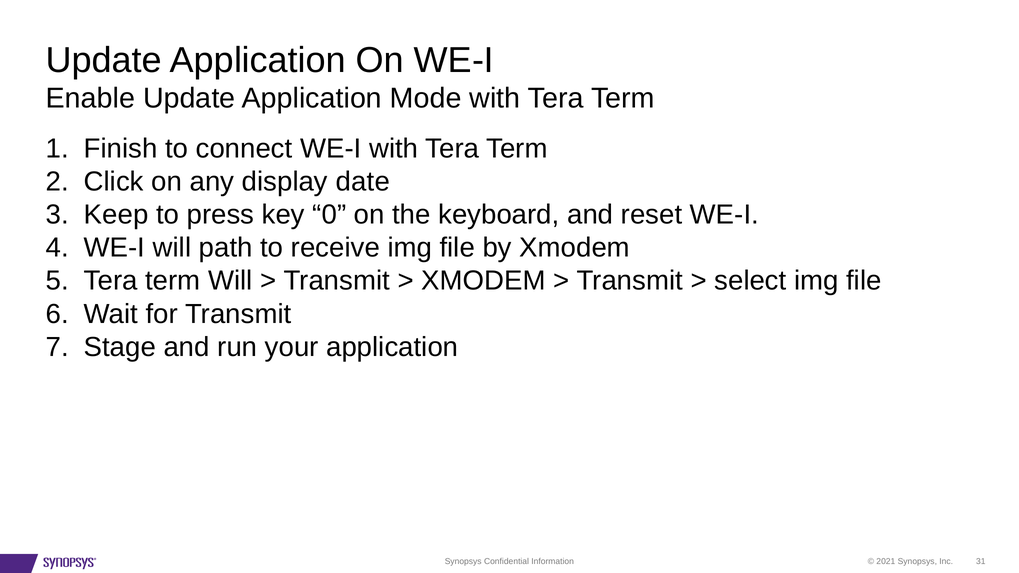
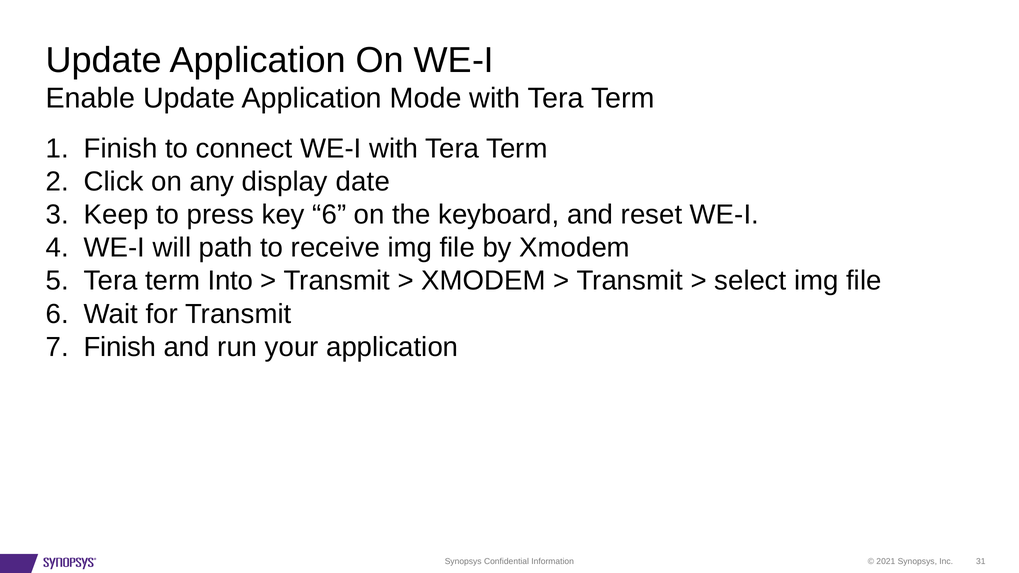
key 0: 0 -> 6
term Will: Will -> Into
Stage at (120, 347): Stage -> Finish
